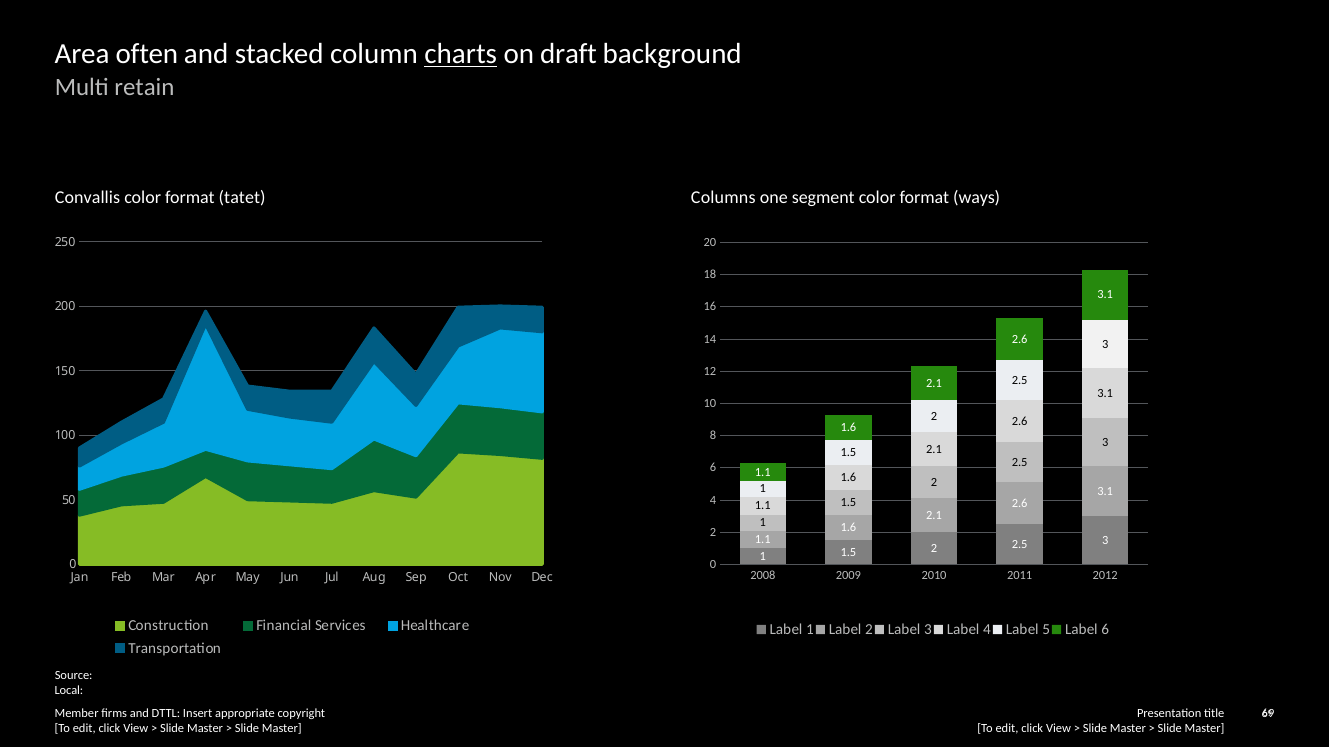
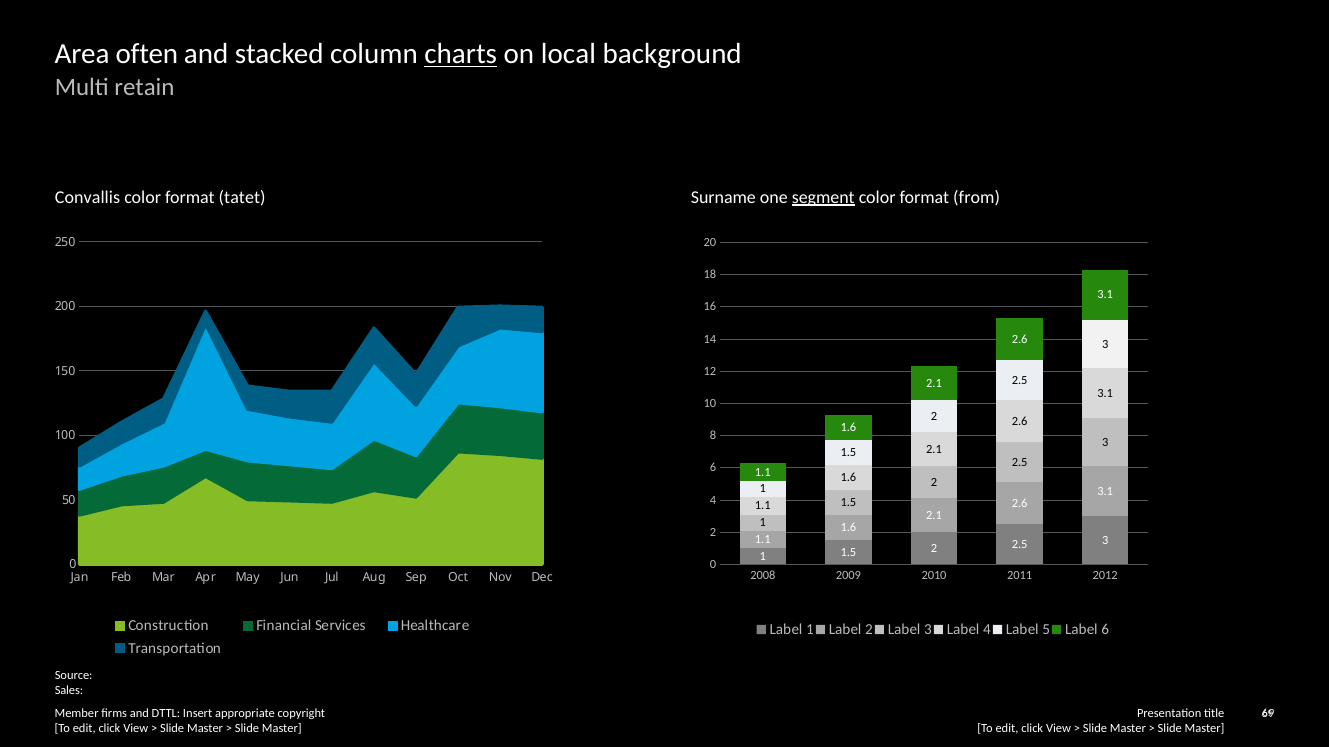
draft: draft -> local
Columns: Columns -> Surname
segment underline: none -> present
ways: ways -> from
Local: Local -> Sales
